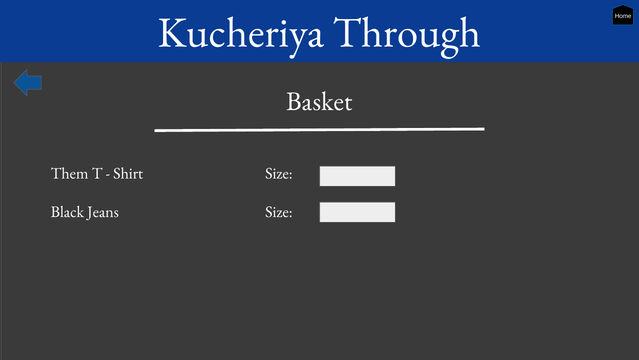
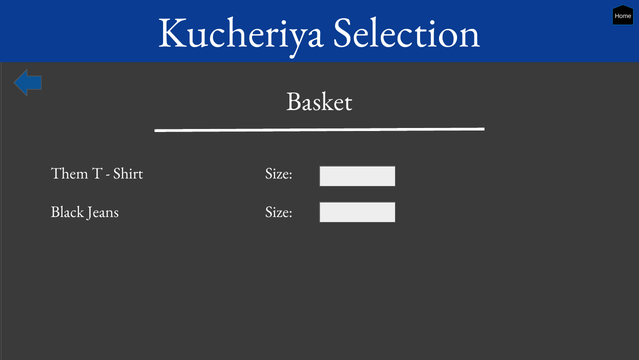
Through: Through -> Selection
